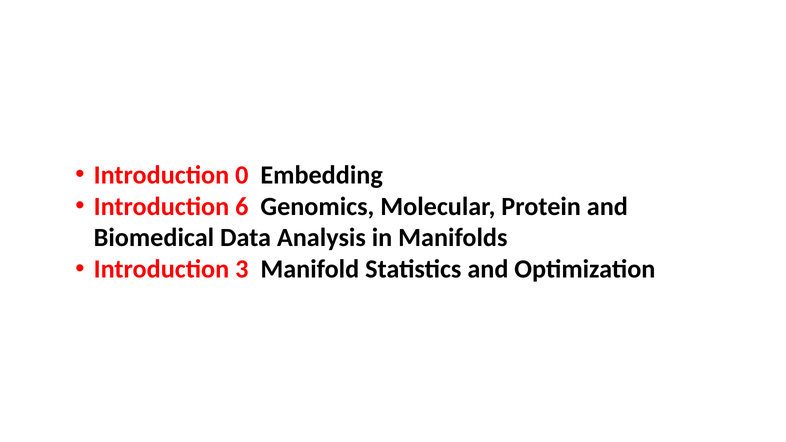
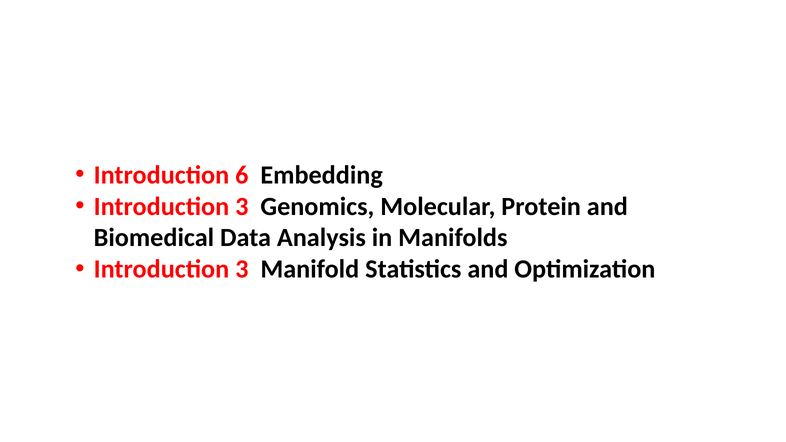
0: 0 -> 6
6 at (242, 206): 6 -> 3
